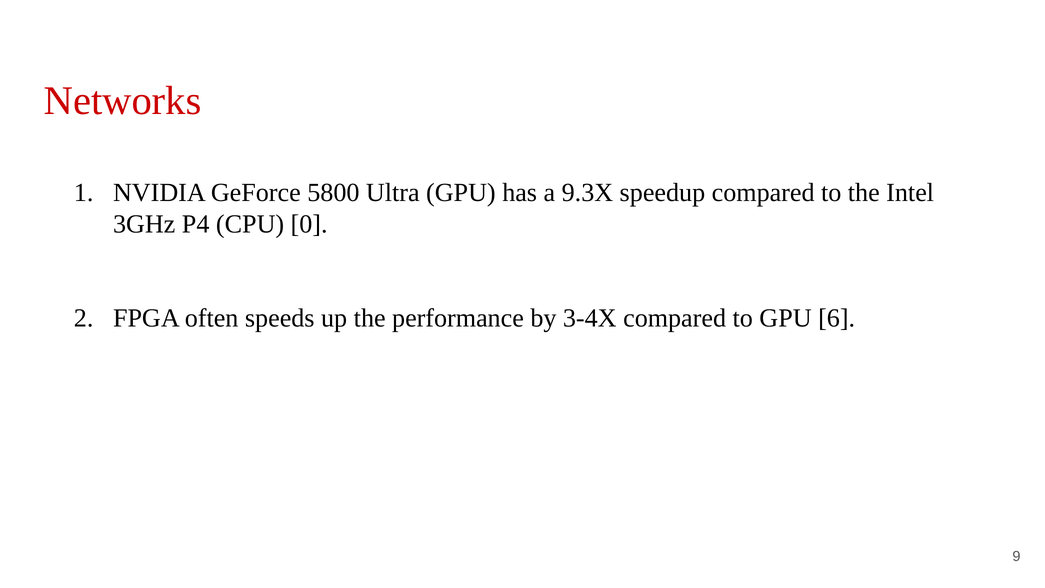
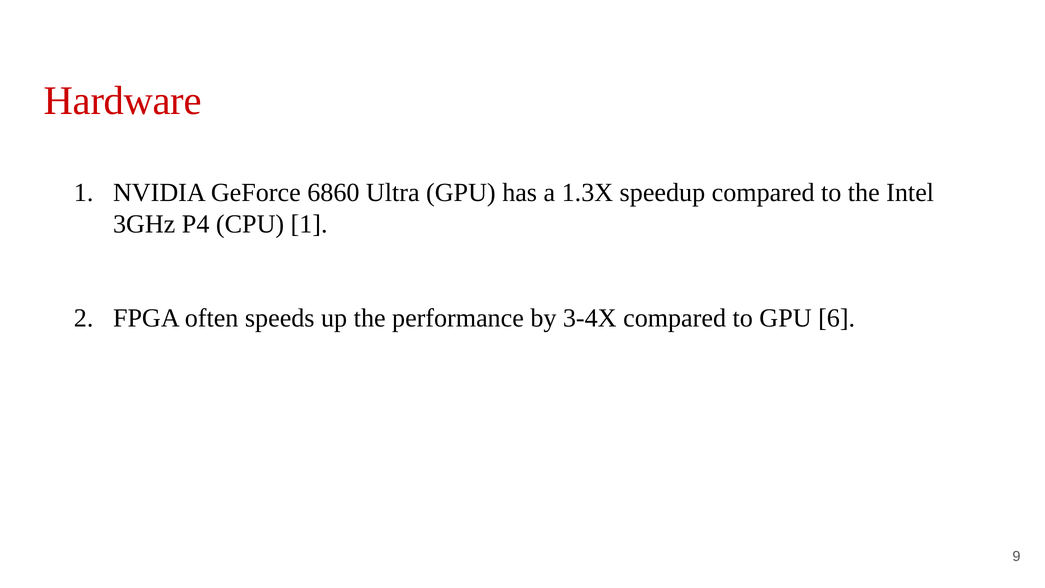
Networks: Networks -> Hardware
5800: 5800 -> 6860
9.3X: 9.3X -> 1.3X
CPU 0: 0 -> 1
